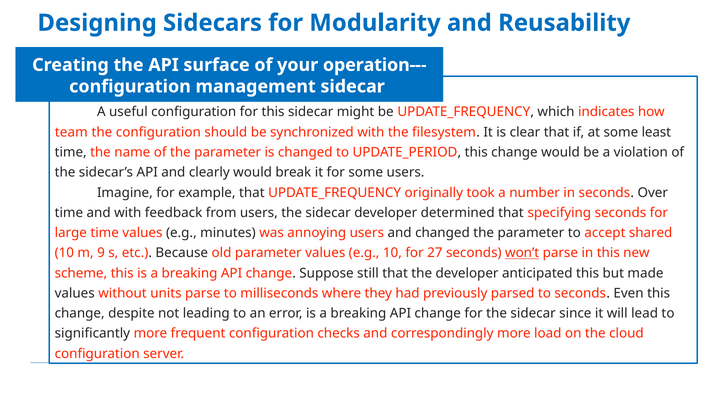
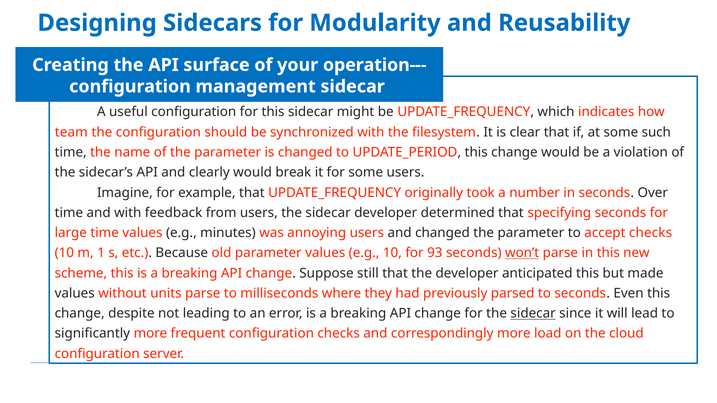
least: least -> such
accept shared: shared -> checks
9: 9 -> 1
27: 27 -> 93
sidecar at (533, 314) underline: none -> present
